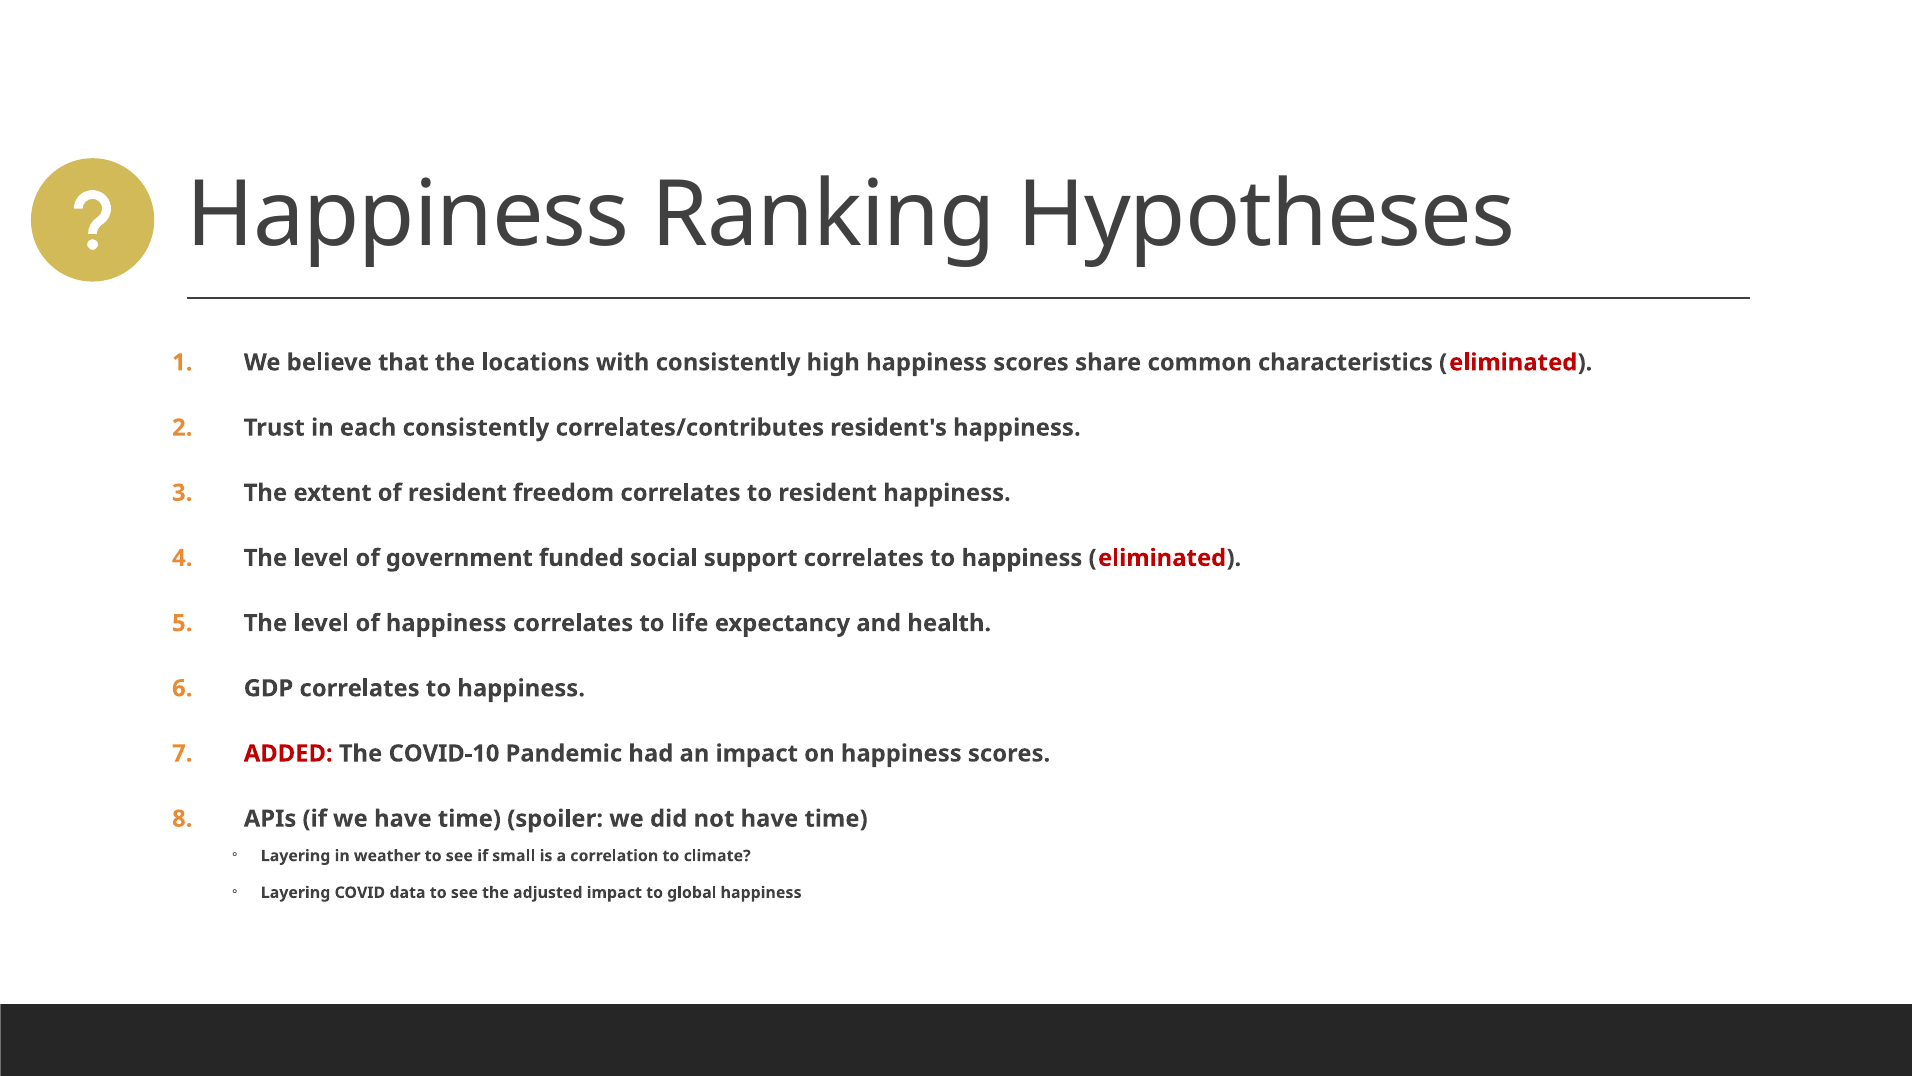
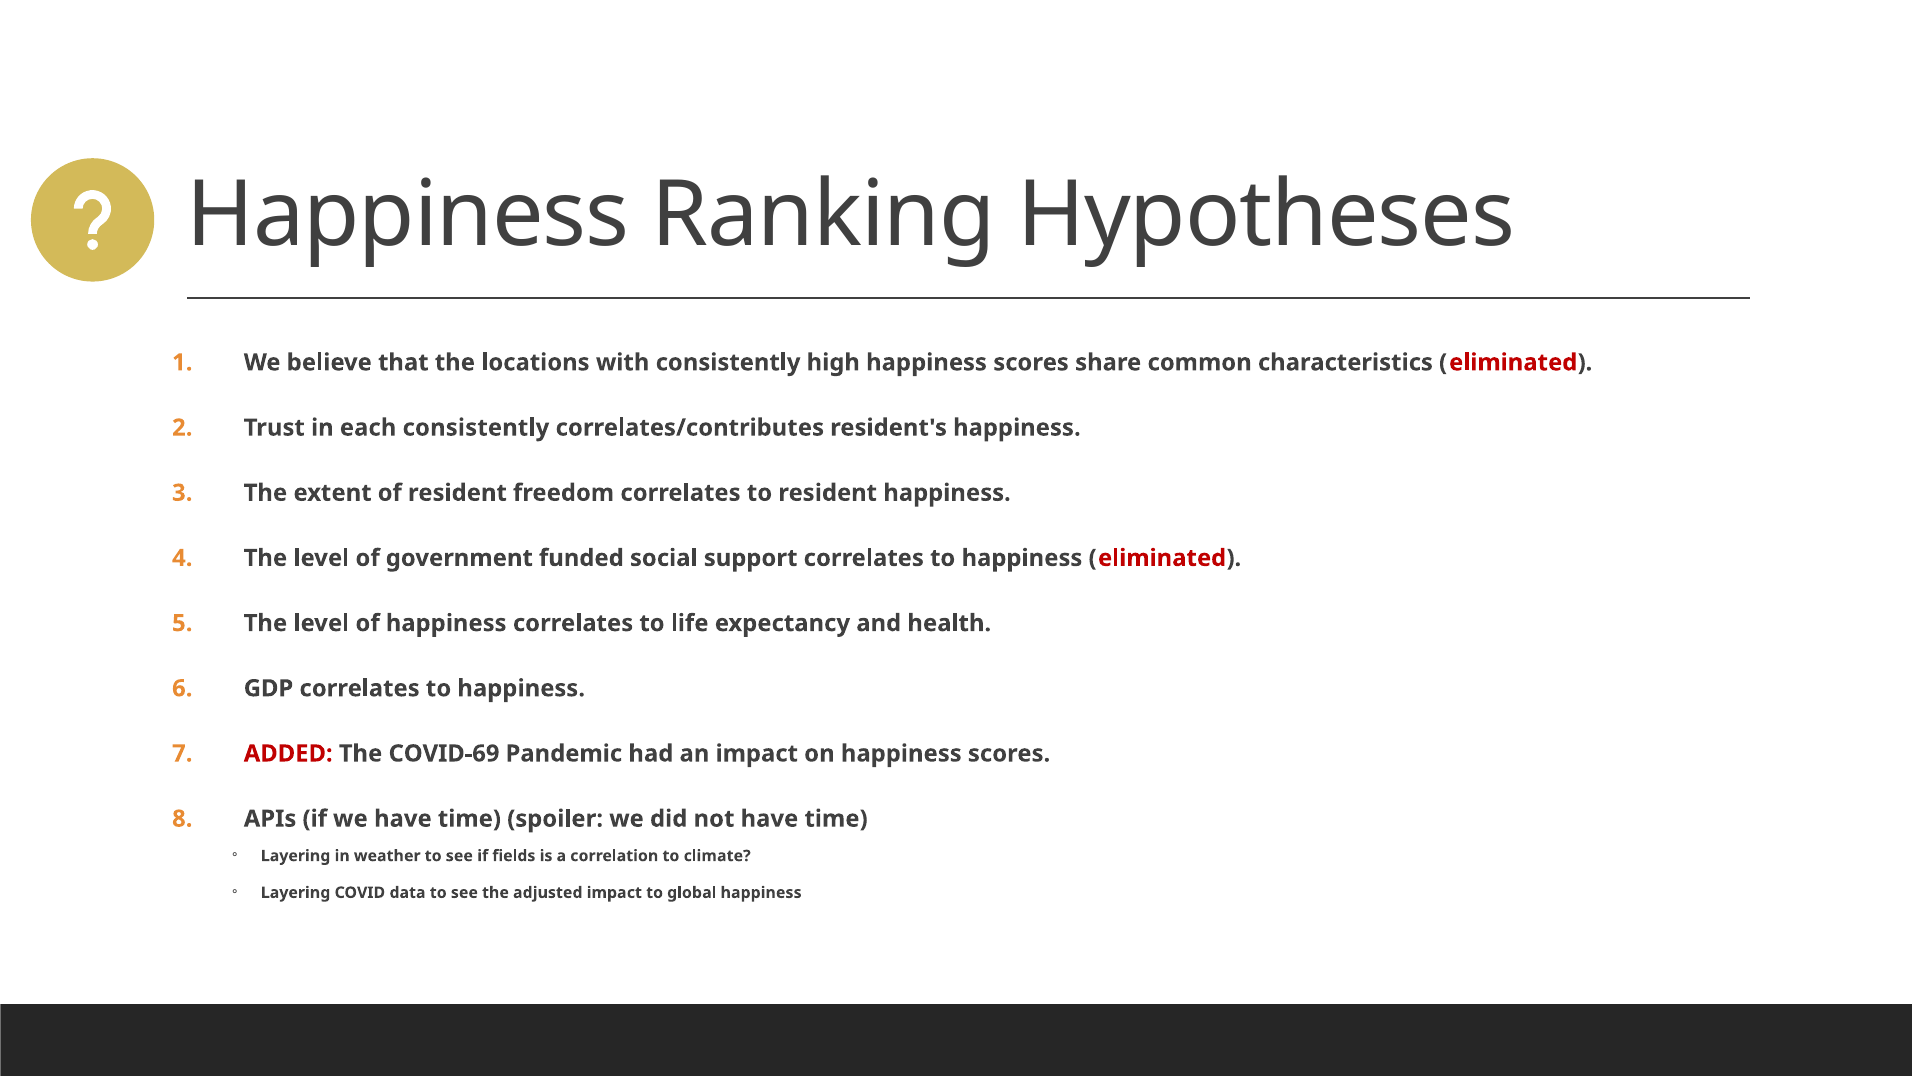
COVID-10: COVID-10 -> COVID-69
small: small -> fields
